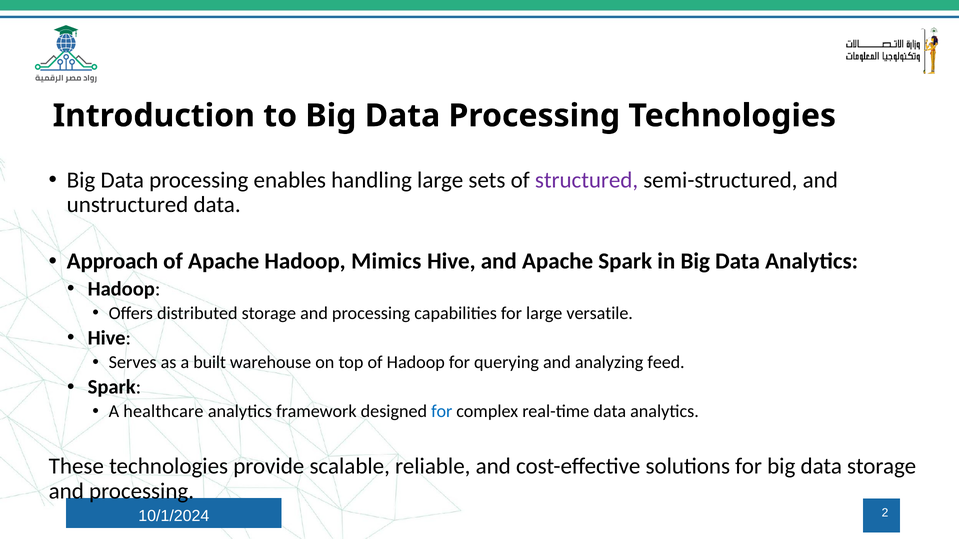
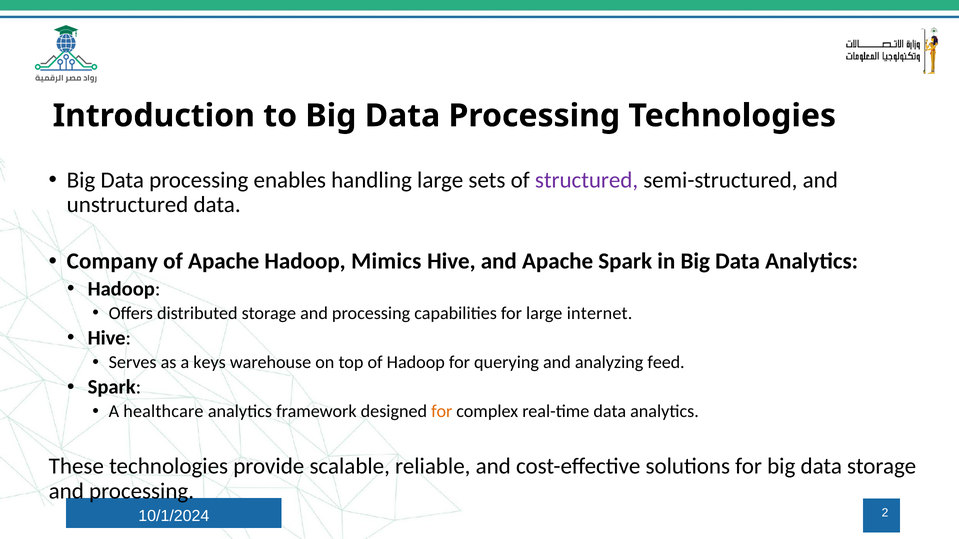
Approach: Approach -> Company
versatile: versatile -> internet
built: built -> keys
for at (442, 412) colour: blue -> orange
